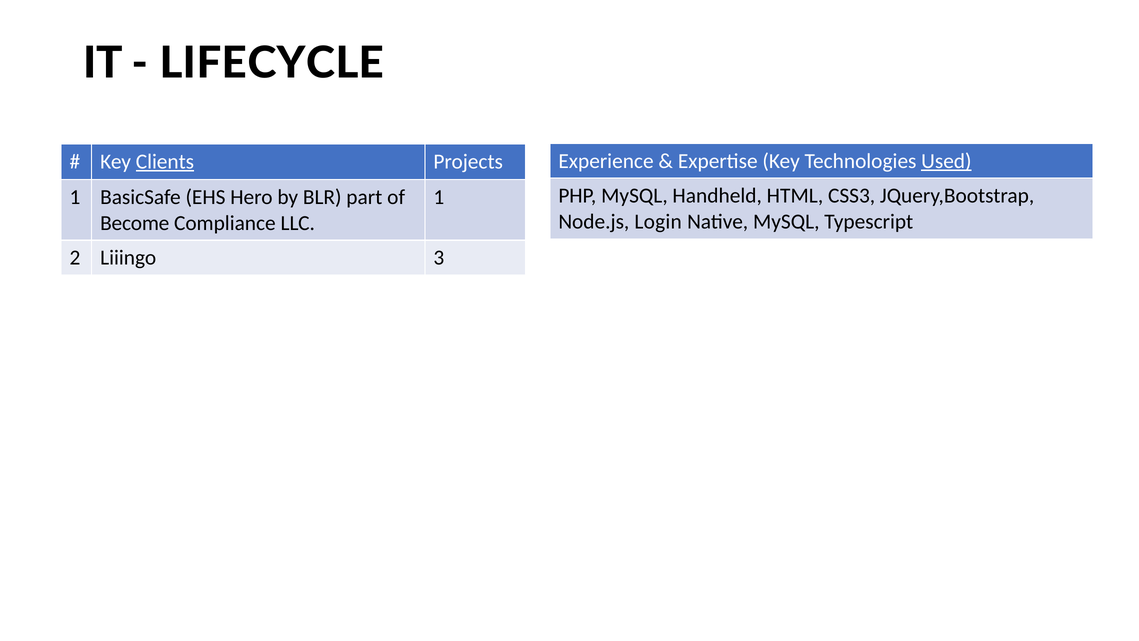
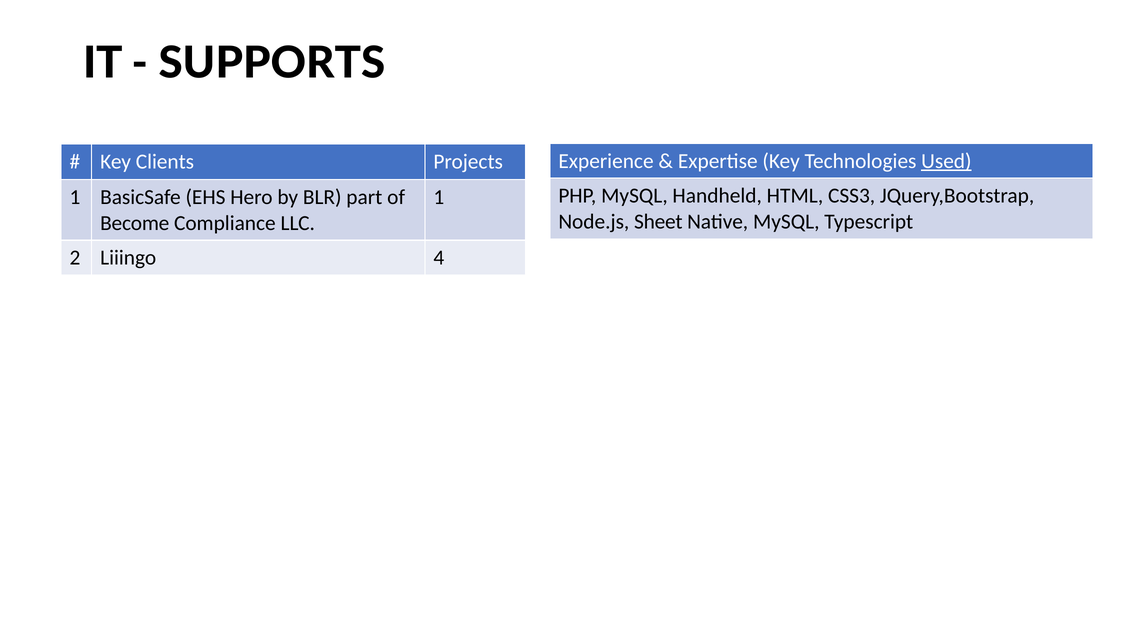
LIFECYCLE: LIFECYCLE -> SUPPORTS
Clients underline: present -> none
Login: Login -> Sheet
3: 3 -> 4
